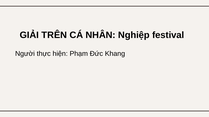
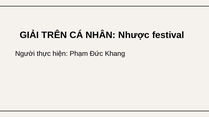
Nghiệp: Nghiệp -> Nhược
